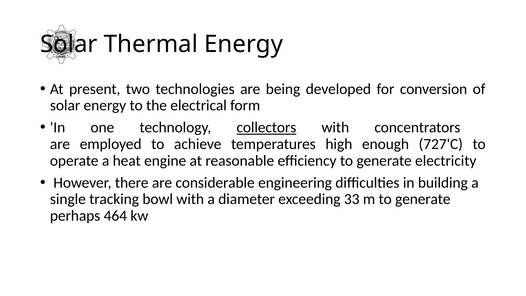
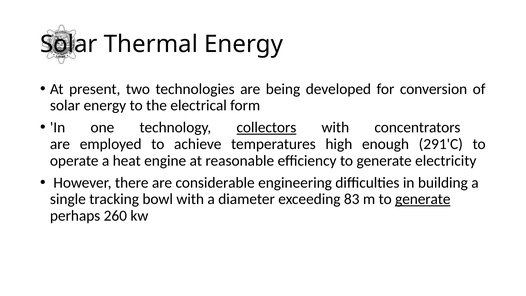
727'C: 727'C -> 291'C
33: 33 -> 83
generate at (423, 199) underline: none -> present
464: 464 -> 260
